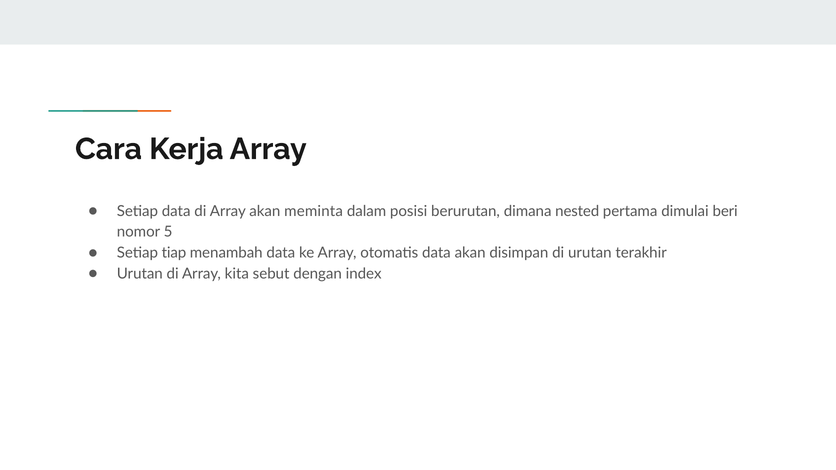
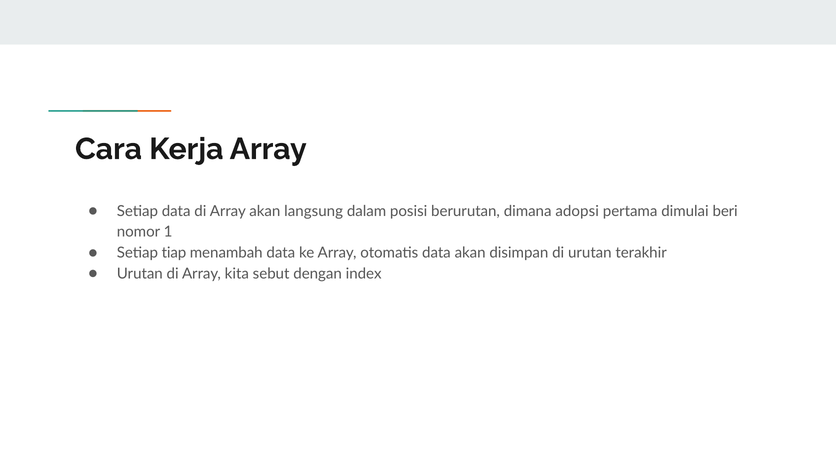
meminta: meminta -> langsung
nested: nested -> adopsi
5: 5 -> 1
